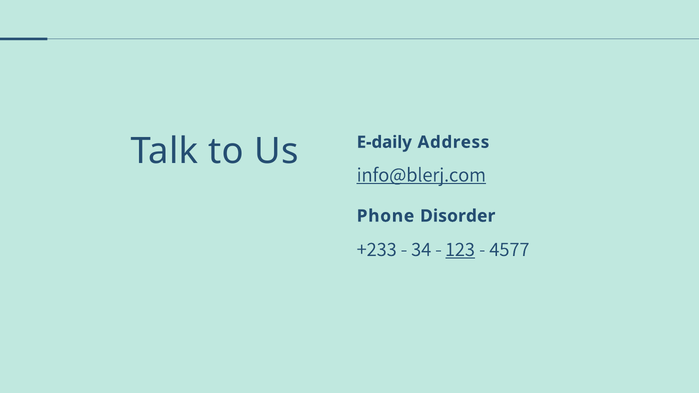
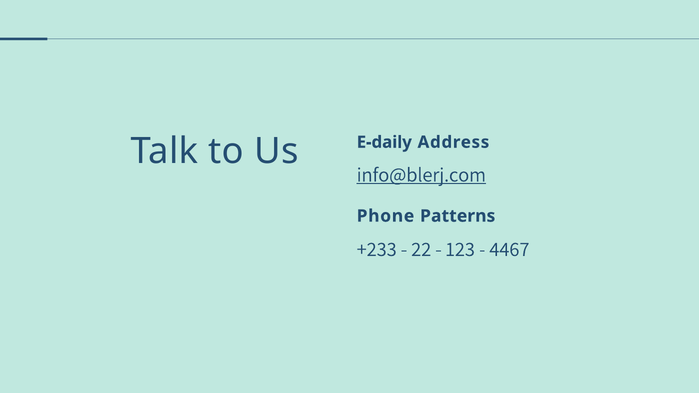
Disorder: Disorder -> Patterns
34: 34 -> 22
123 underline: present -> none
4577: 4577 -> 4467
